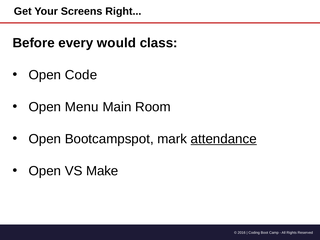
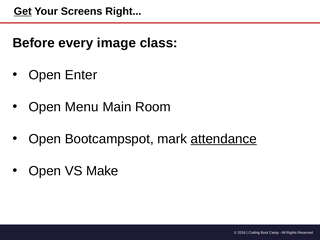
Get underline: none -> present
would: would -> image
Code: Code -> Enter
